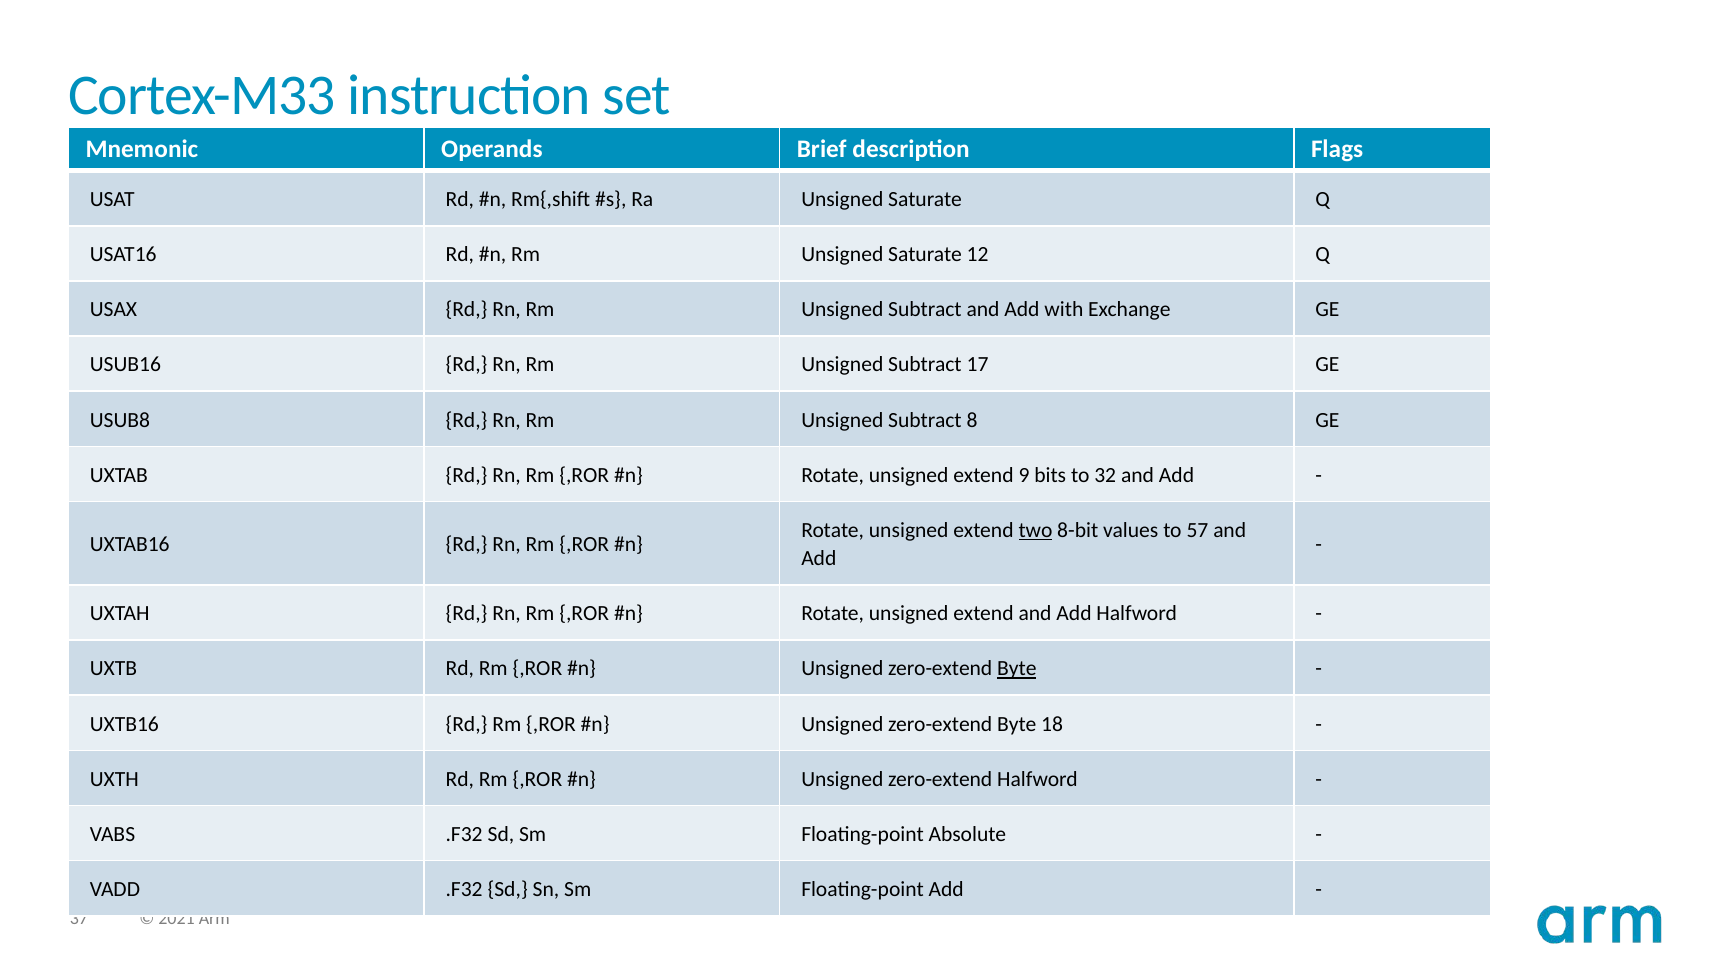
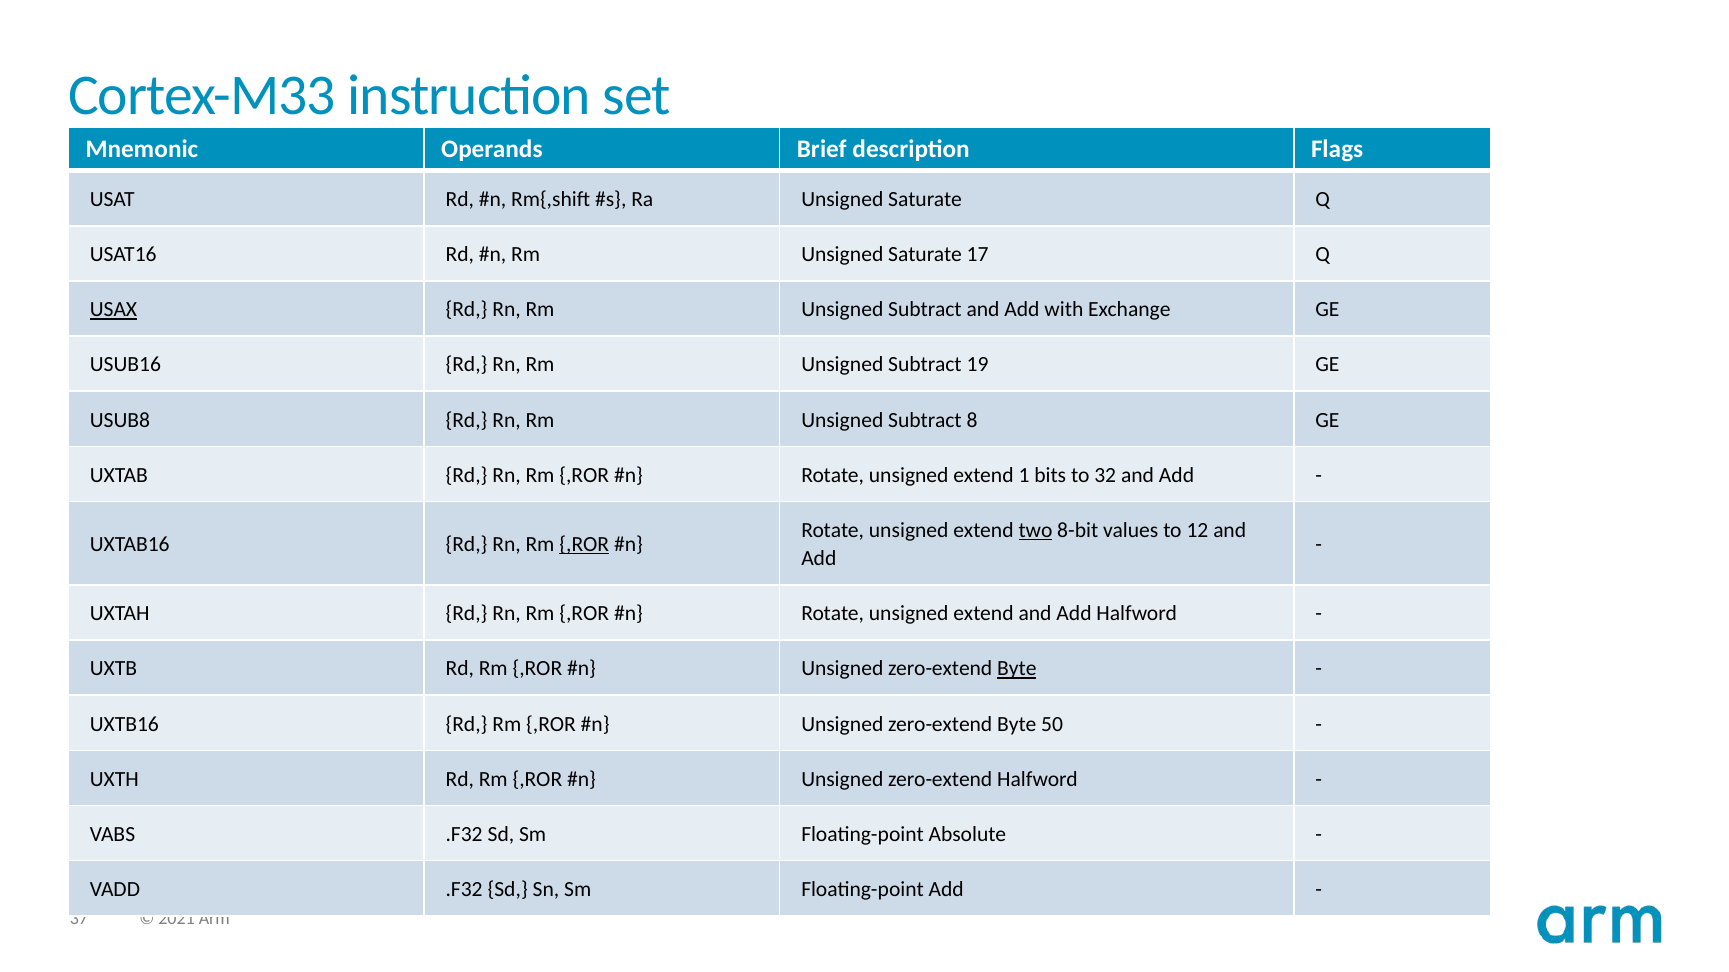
12: 12 -> 17
USAX underline: none -> present
17: 17 -> 19
9: 9 -> 1
57: 57 -> 12
,ROR at (584, 545) underline: none -> present
18: 18 -> 50
